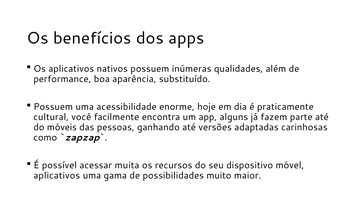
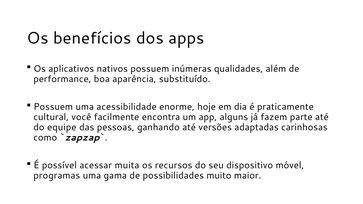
móveis: móveis -> equipe
aplicativos at (57, 176): aplicativos -> programas
